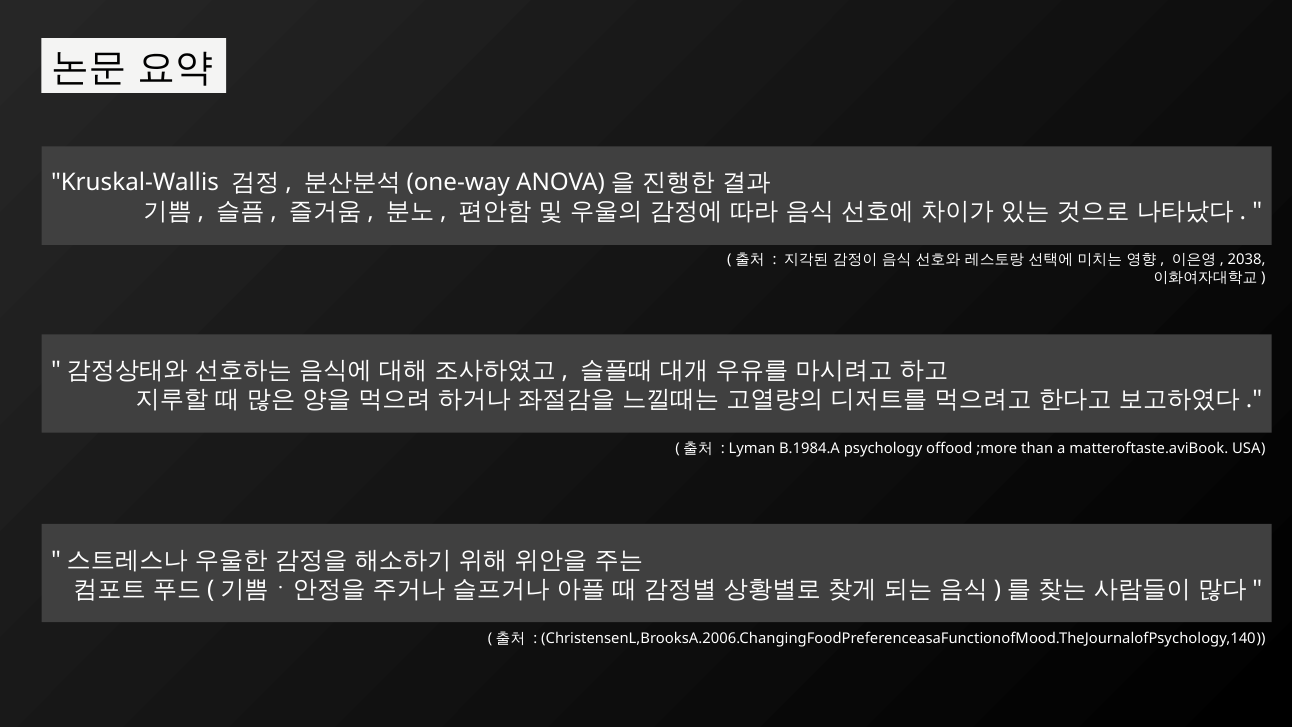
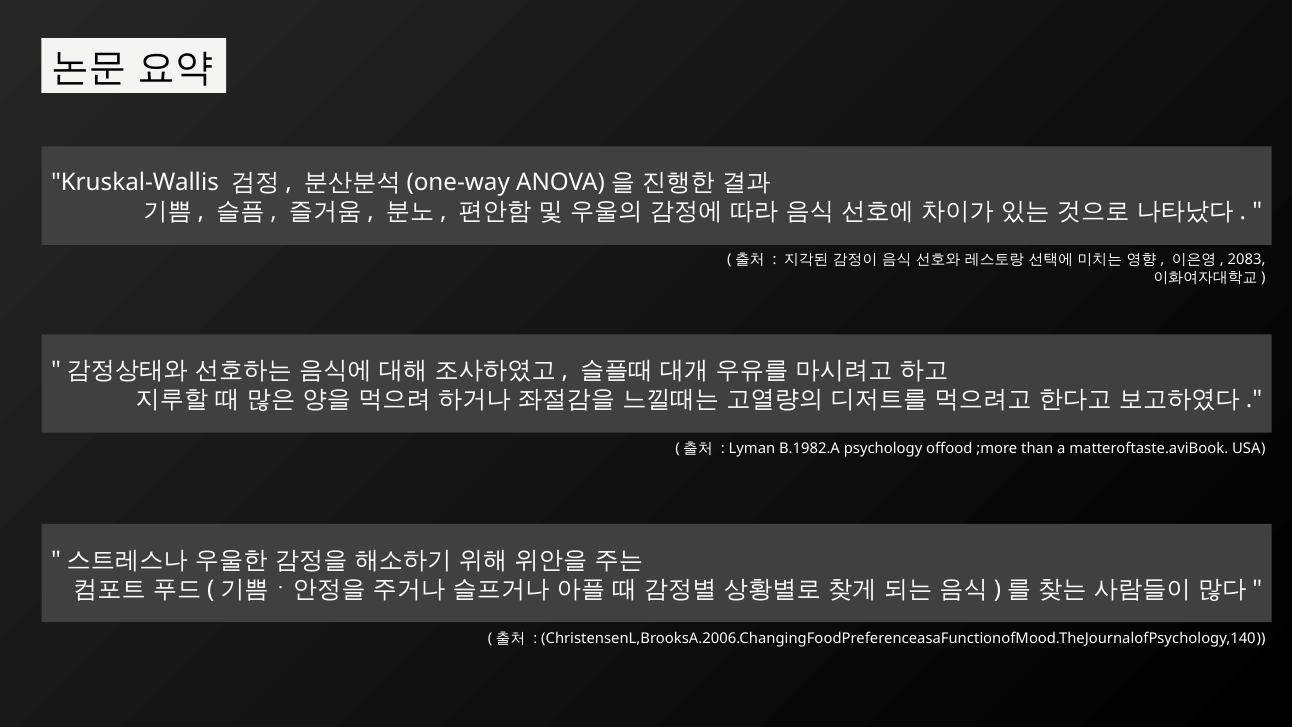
2038: 2038 -> 2083
B.1984.A: B.1984.A -> B.1982.A
